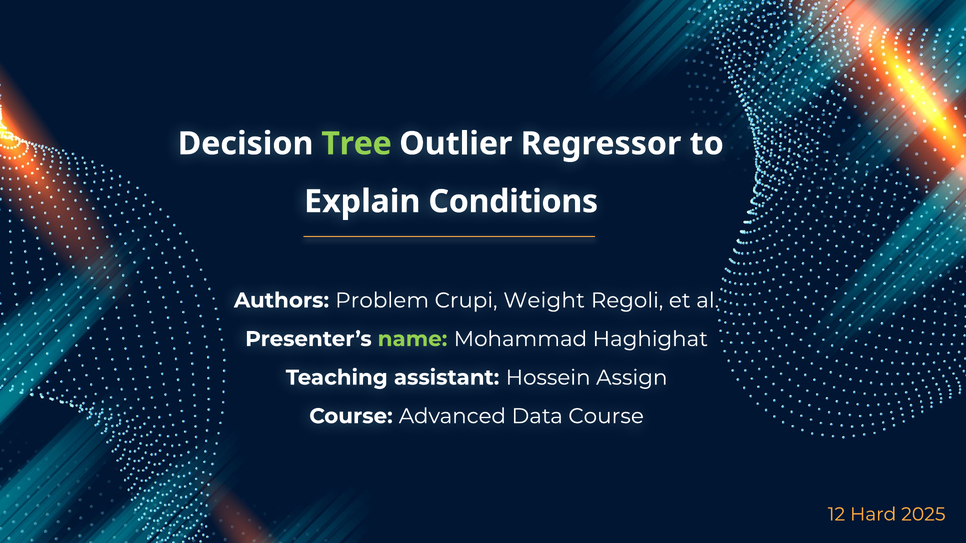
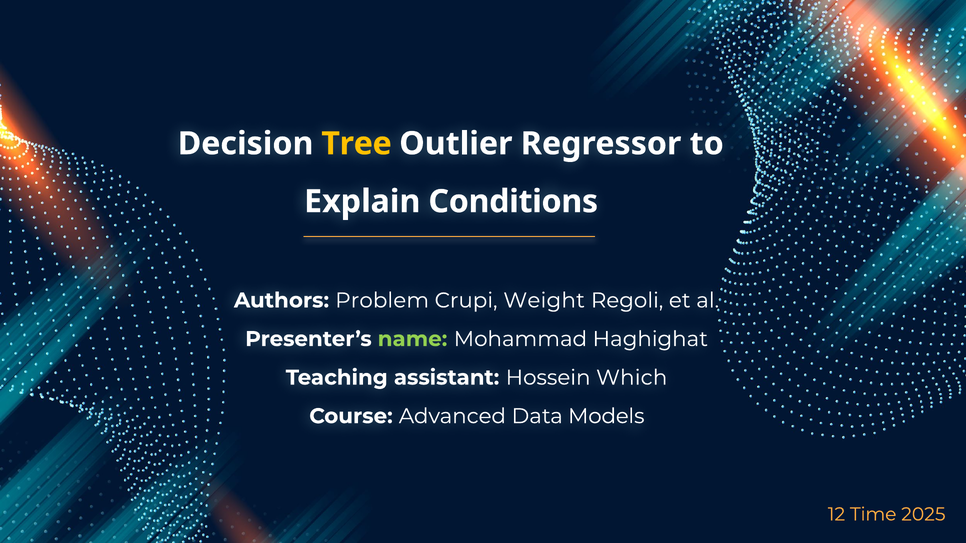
Tree colour: light green -> yellow
Assign: Assign -> Which
Data Course: Course -> Models
Hard: Hard -> Time
